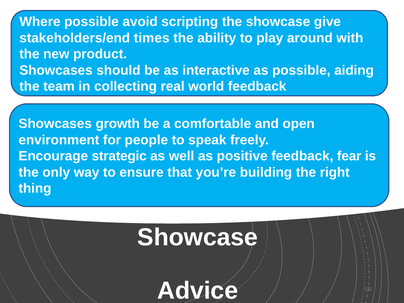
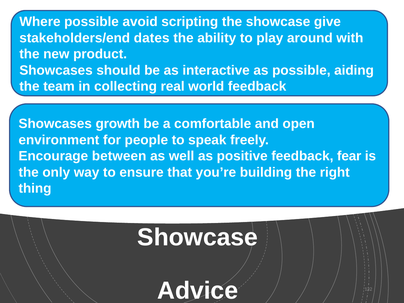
times: times -> dates
strategic: strategic -> between
